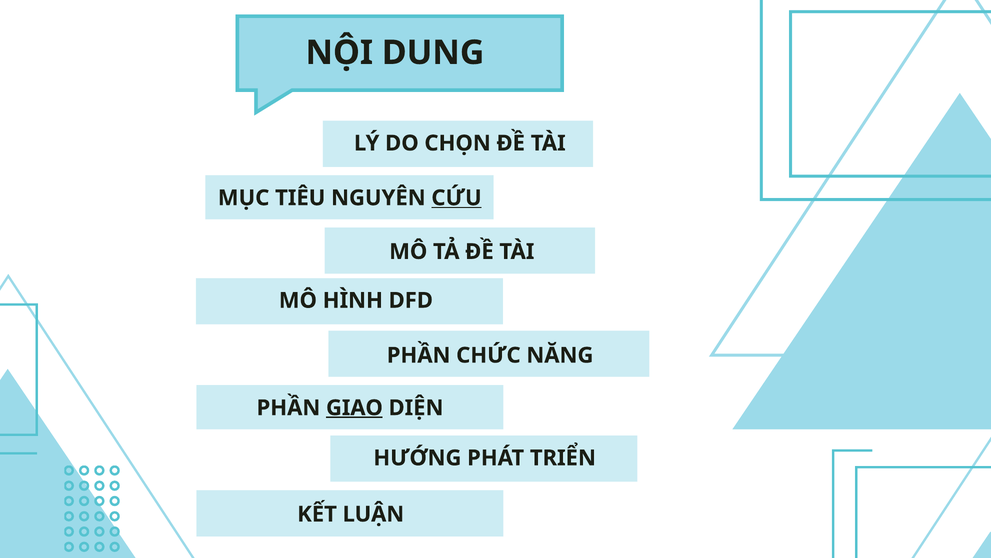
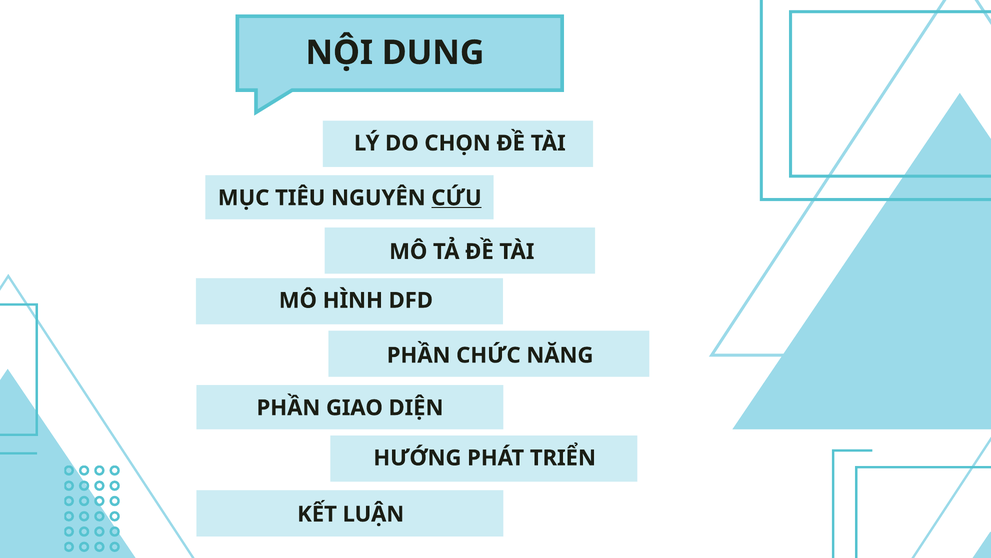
GIAO underline: present -> none
